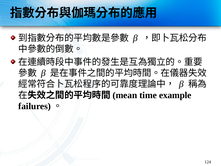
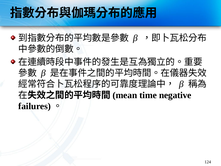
example: example -> negative
